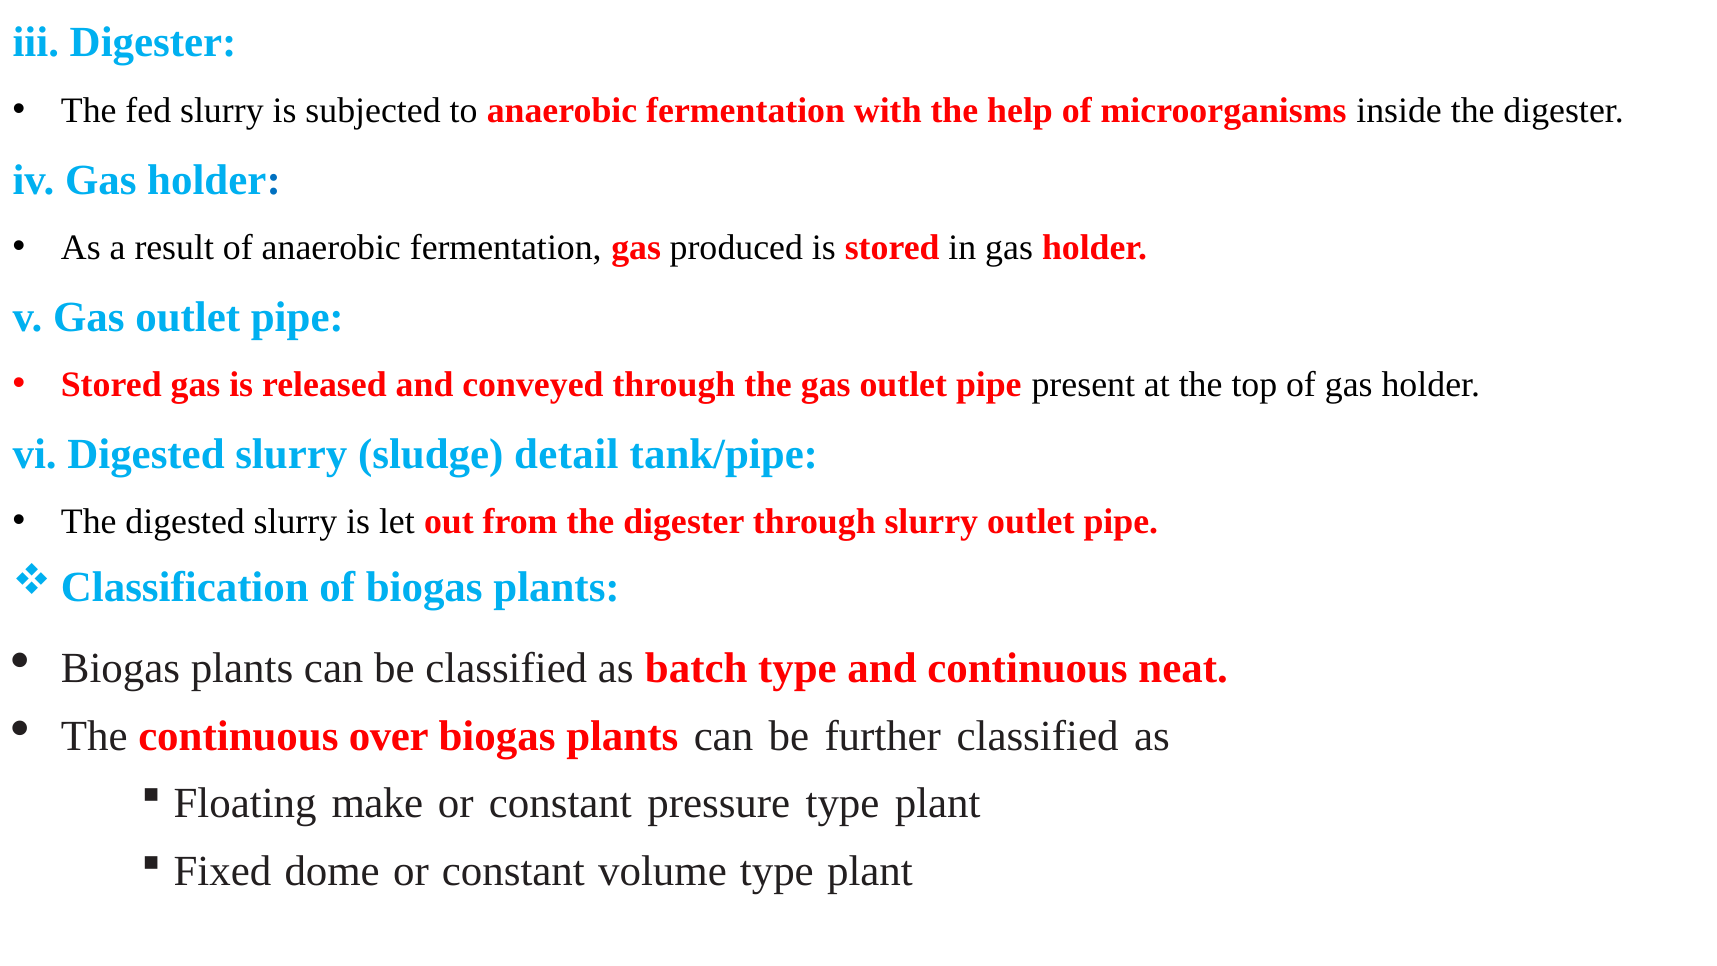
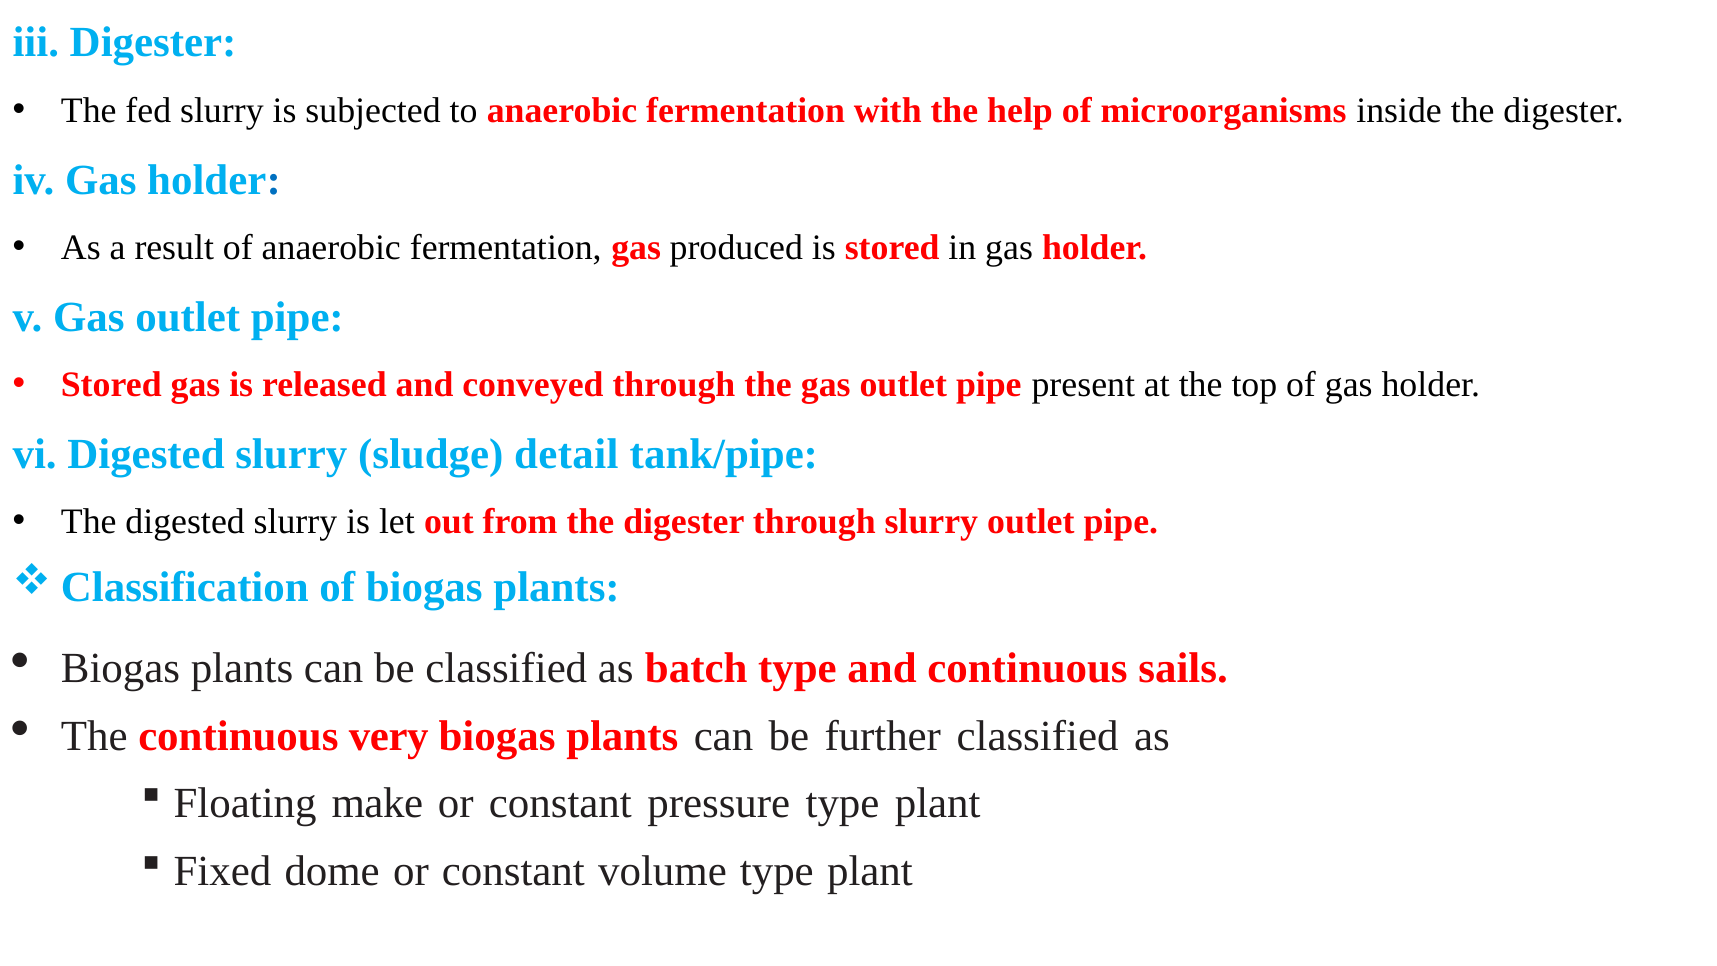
neat: neat -> sails
over: over -> very
